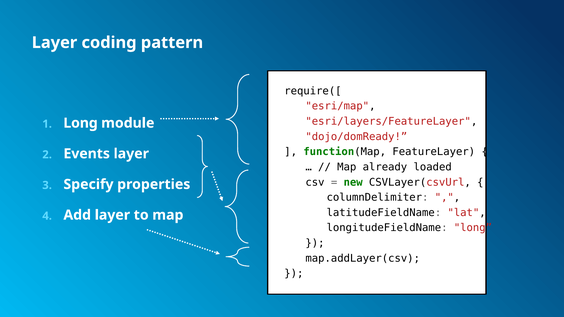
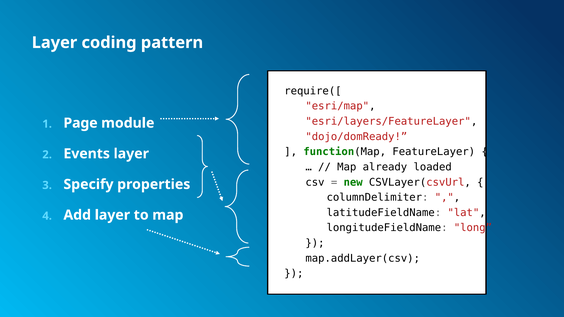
Long at (81, 123): Long -> Page
